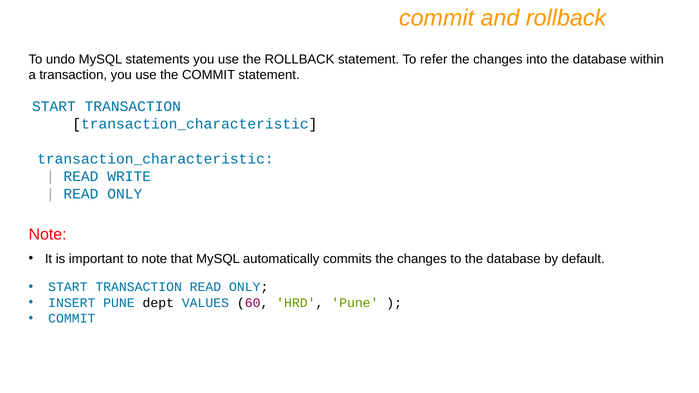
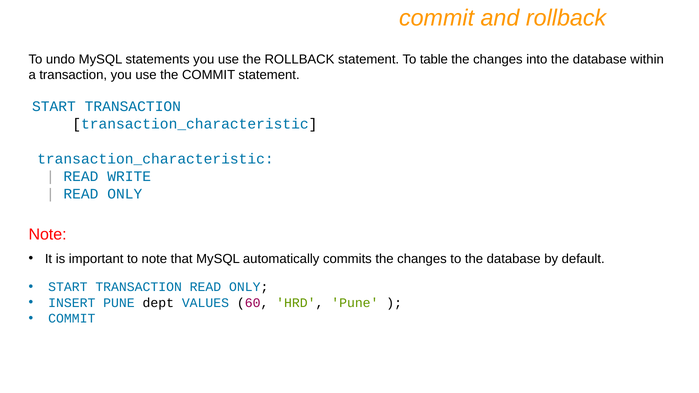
refer: refer -> table
